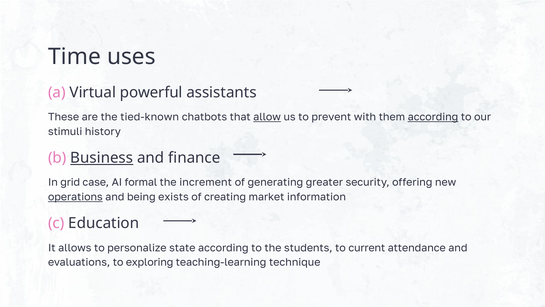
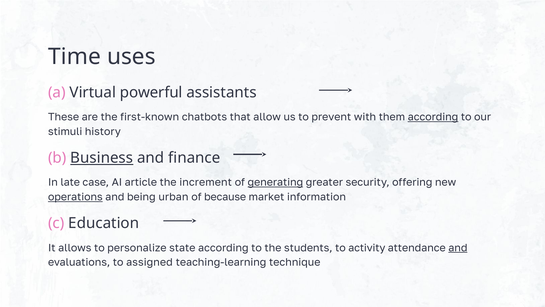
tied-known: tied-known -> first-known
allow underline: present -> none
grid: grid -> late
formal: formal -> article
generating underline: none -> present
exists: exists -> urban
creating: creating -> because
current: current -> activity
and at (458, 248) underline: none -> present
exploring: exploring -> assigned
